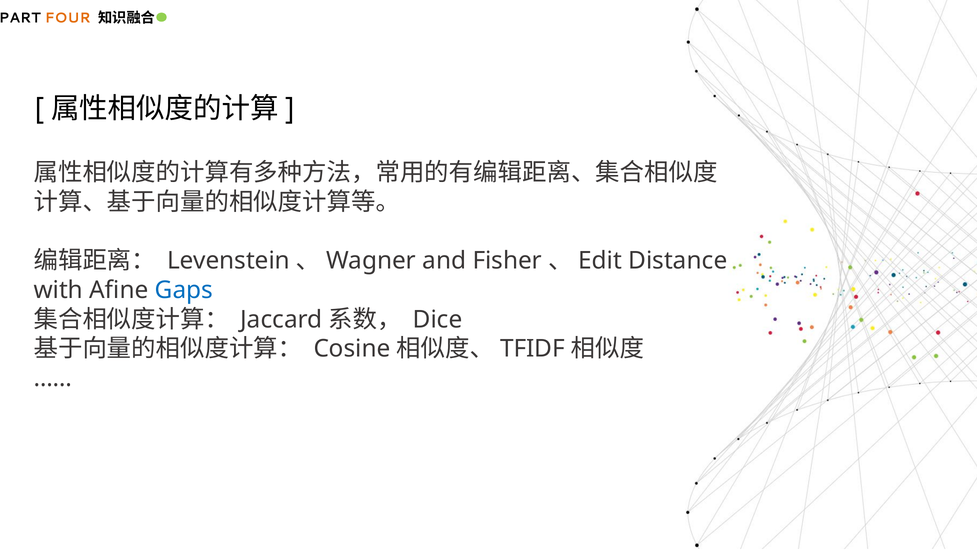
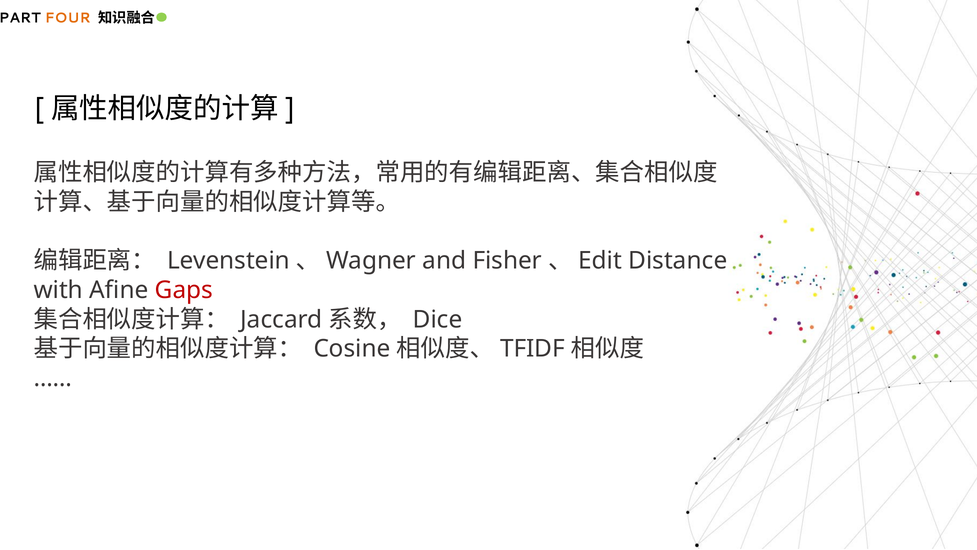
Gaps colour: blue -> red
